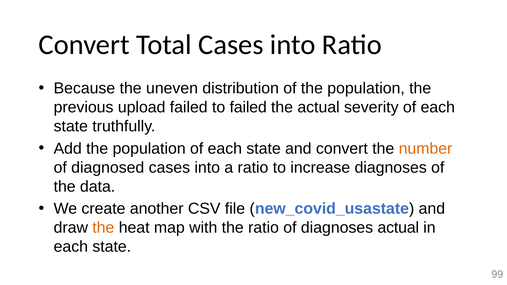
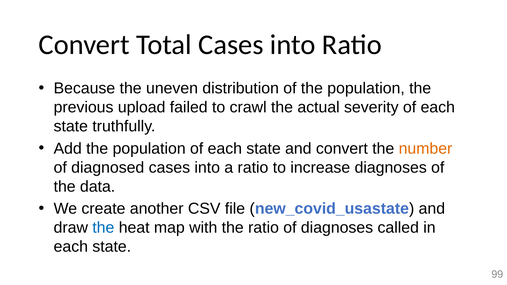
to failed: failed -> crawl
the at (103, 228) colour: orange -> blue
diagnoses actual: actual -> called
